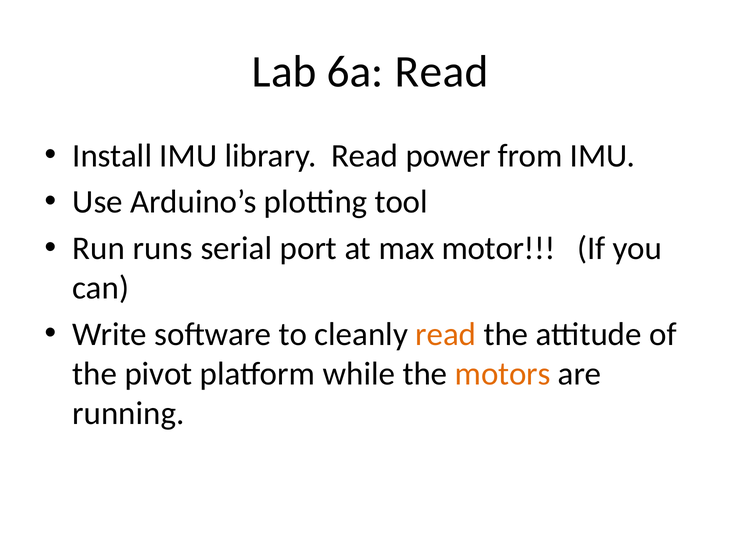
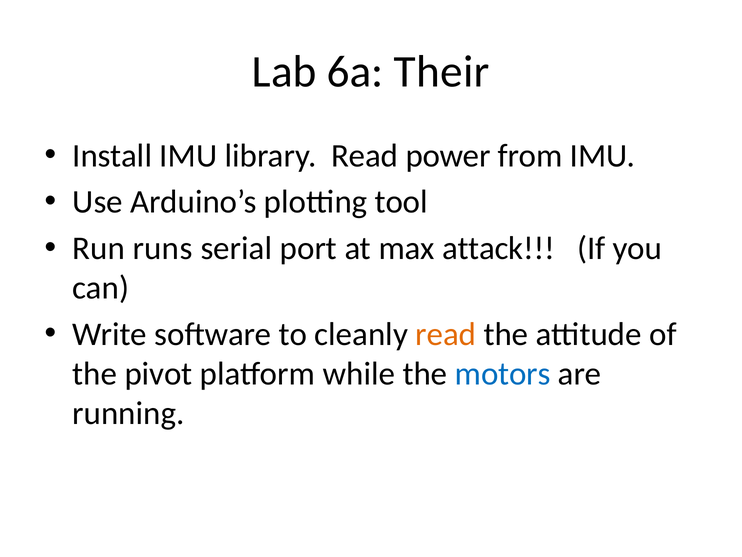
6a Read: Read -> Their
motor: motor -> attack
motors colour: orange -> blue
